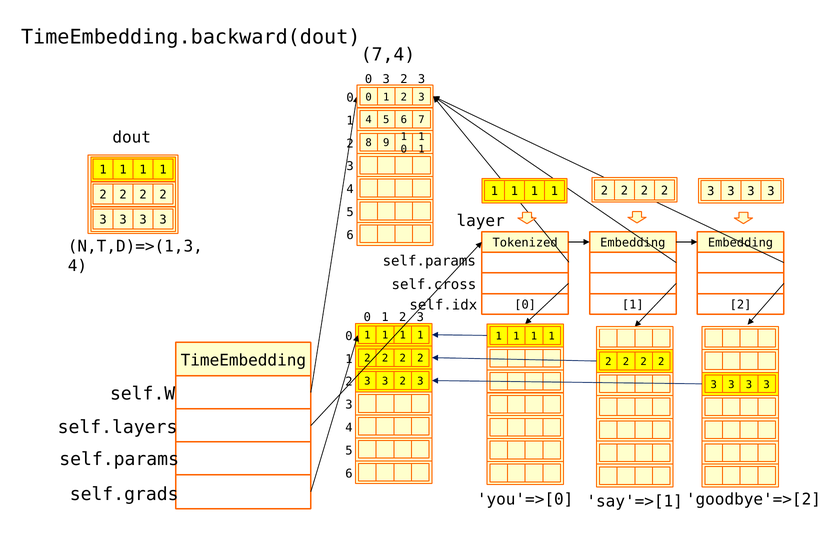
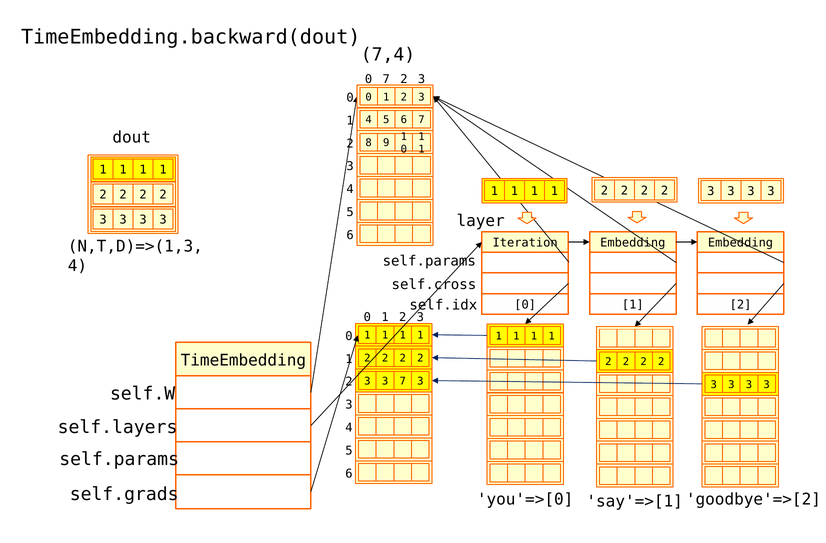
0 3: 3 -> 7
Tokenized: Tokenized -> Iteration
3 3 2: 2 -> 7
